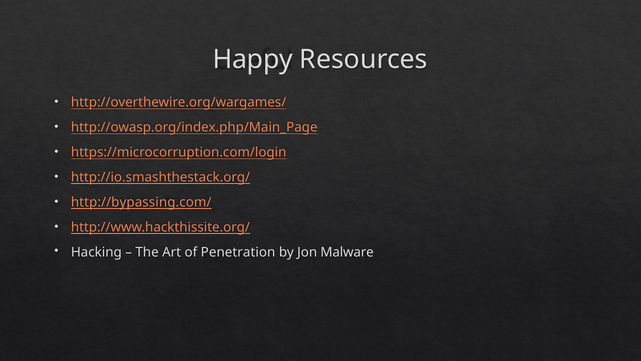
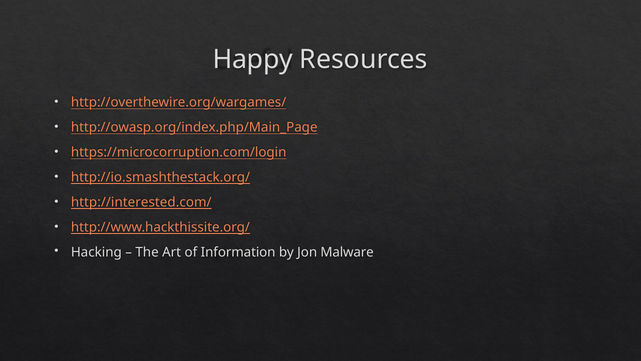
http://bypassing.com/: http://bypassing.com/ -> http://interested.com/
Penetration: Penetration -> Information
